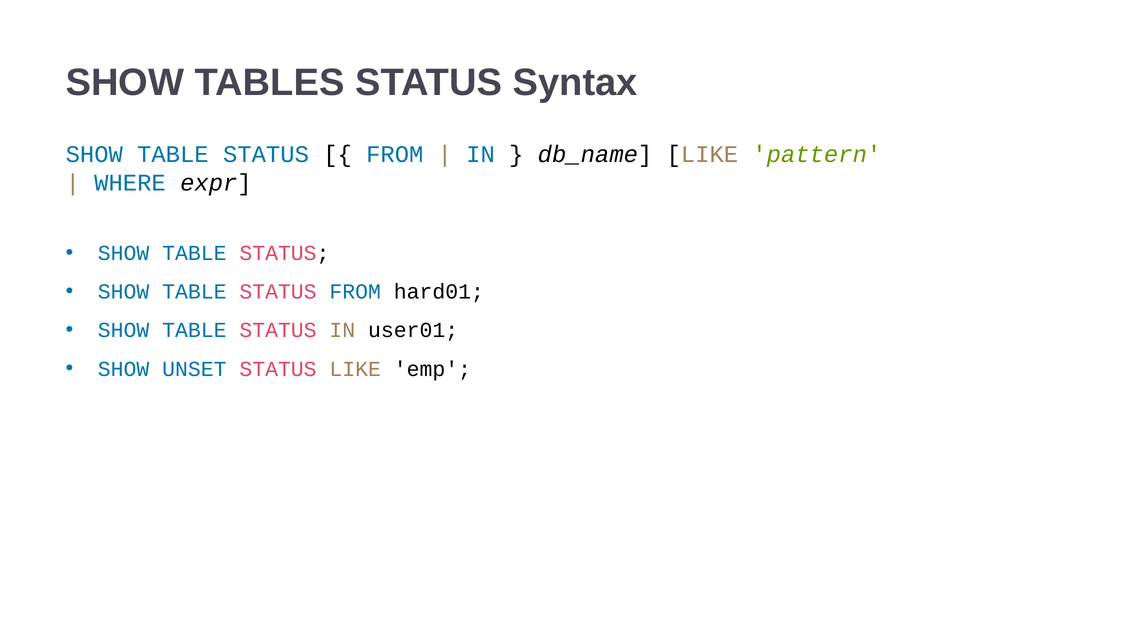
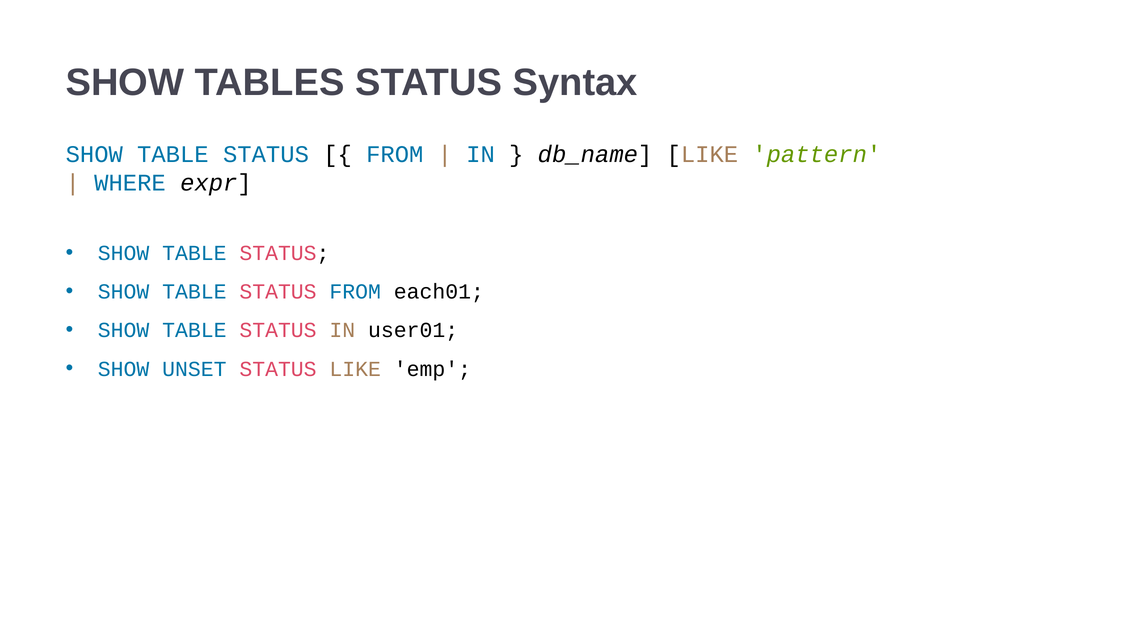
hard01: hard01 -> each01
